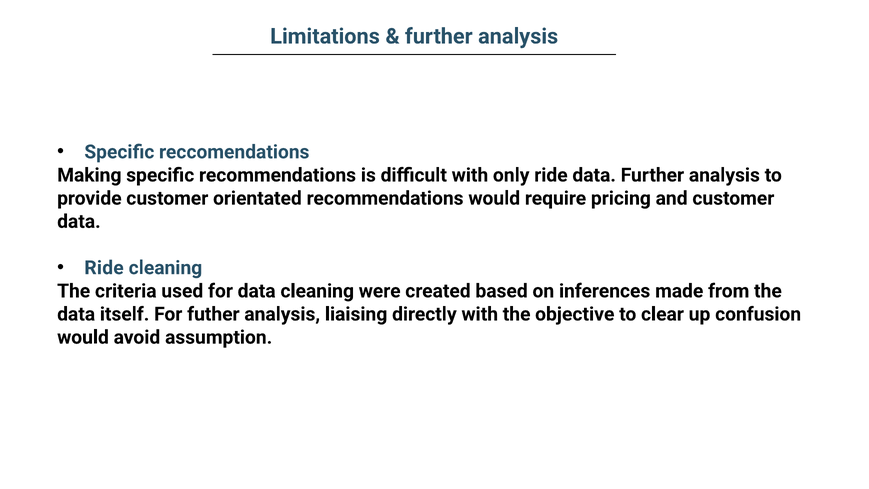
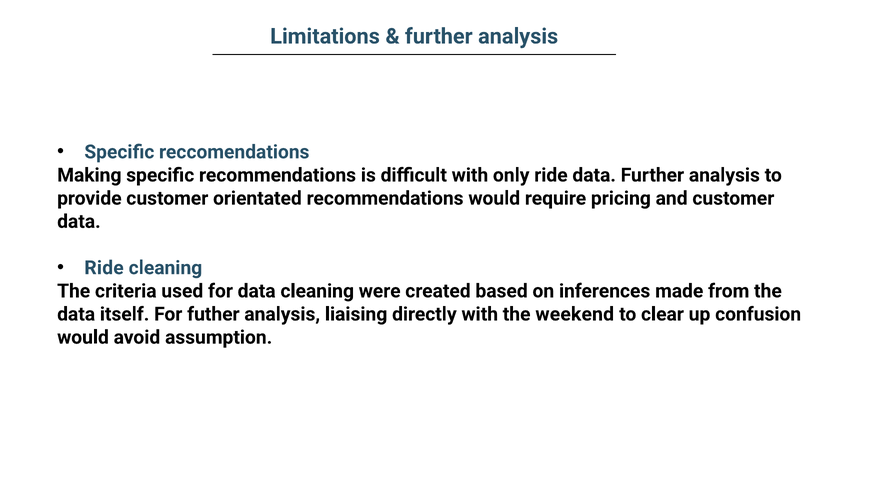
objective: objective -> weekend
